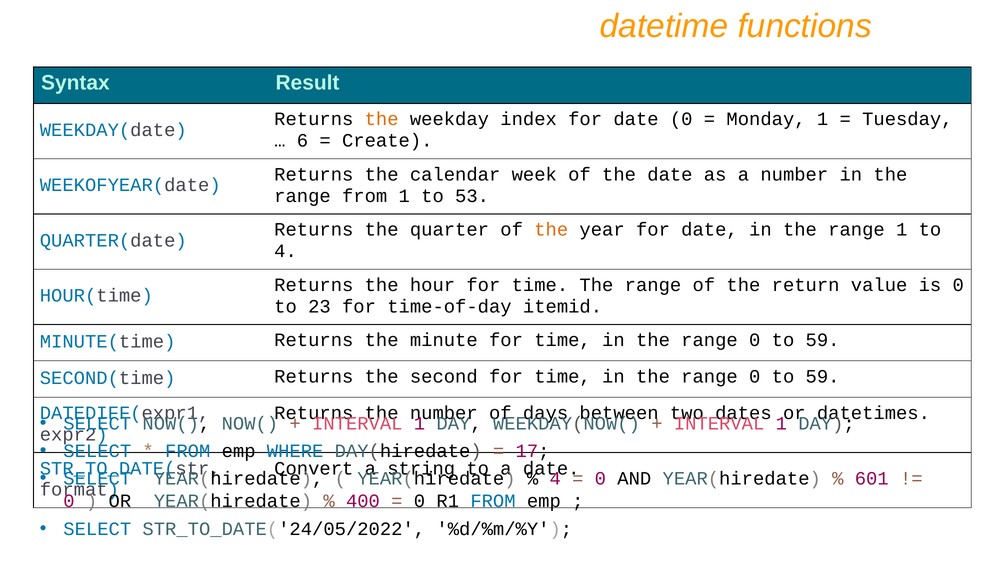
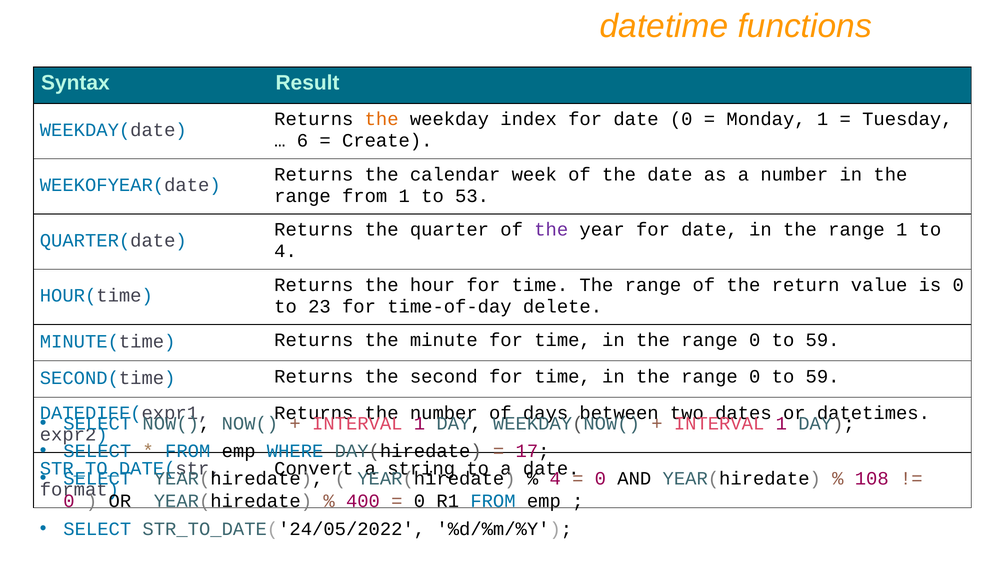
the at (551, 230) colour: orange -> purple
itemid: itemid -> delete
601: 601 -> 108
